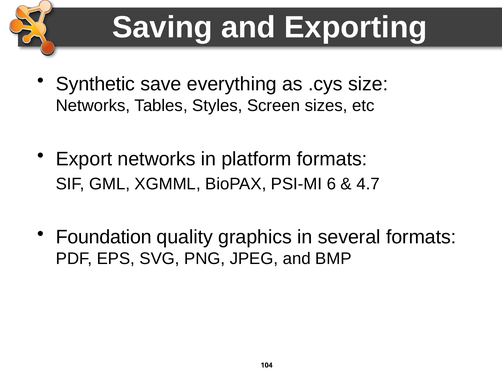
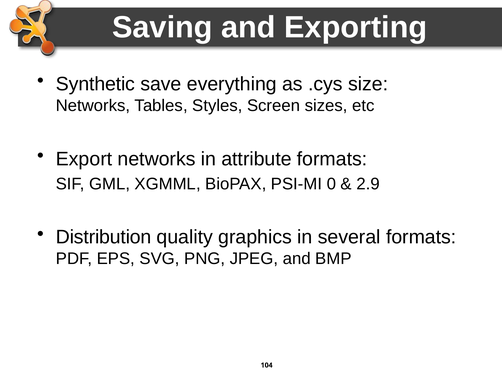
platform: platform -> attribute
6: 6 -> 0
4.7: 4.7 -> 2.9
Foundation: Foundation -> Distribution
